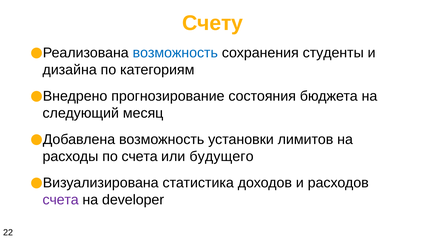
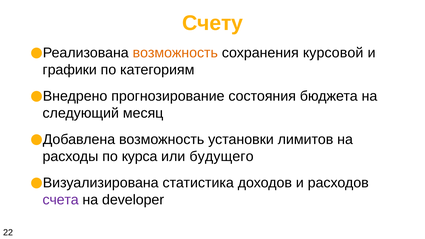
возможность at (175, 53) colour: blue -> orange
студенты: студенты -> курсовой
дизайна: дизайна -> графики
по счета: счета -> курса
